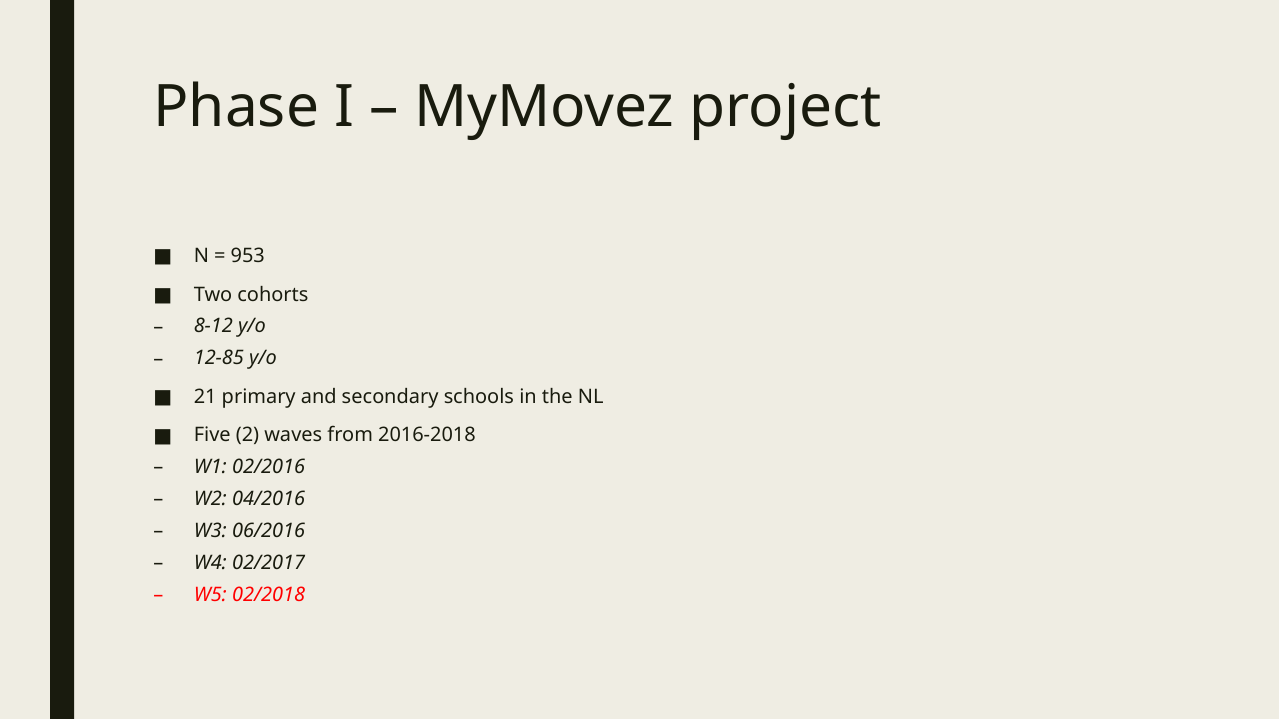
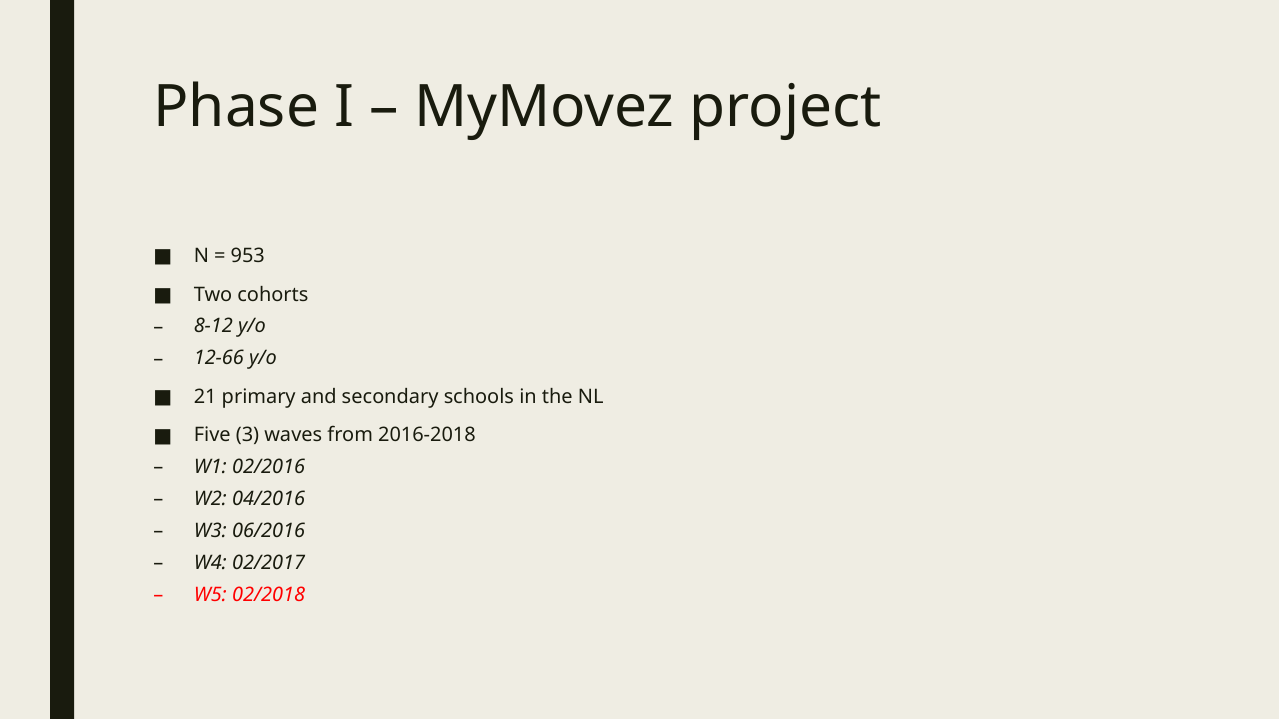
12-85: 12-85 -> 12-66
2: 2 -> 3
